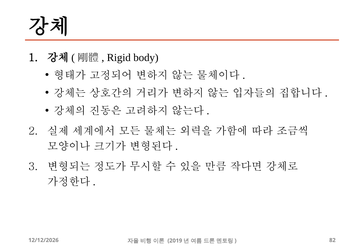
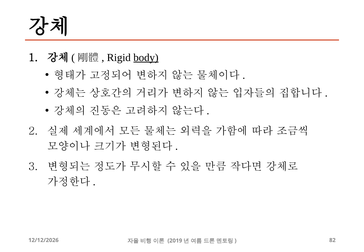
body underline: none -> present
